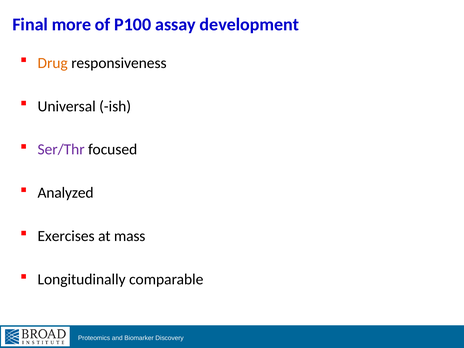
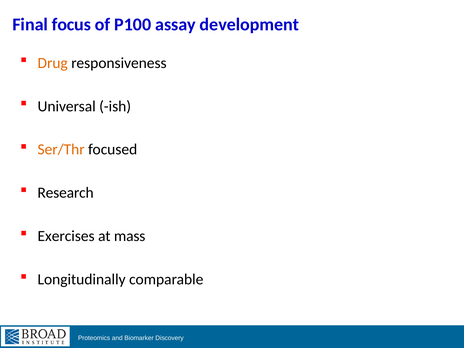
more: more -> focus
Ser/Thr colour: purple -> orange
Analyzed: Analyzed -> Research
